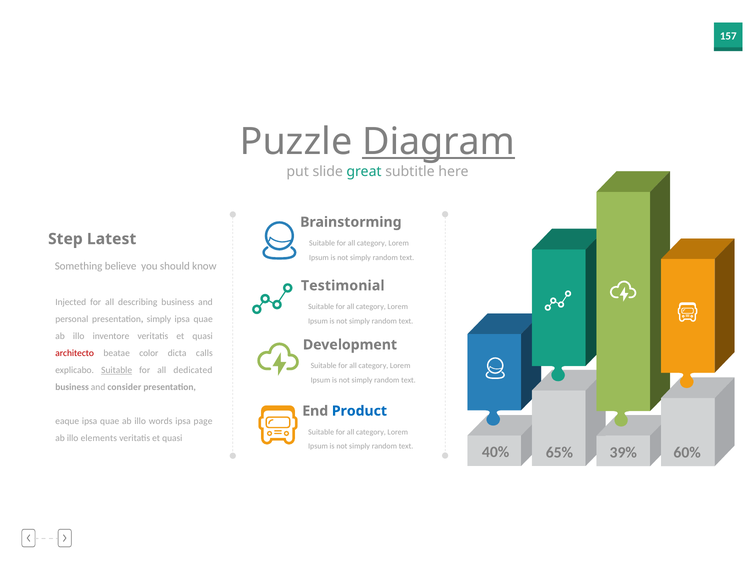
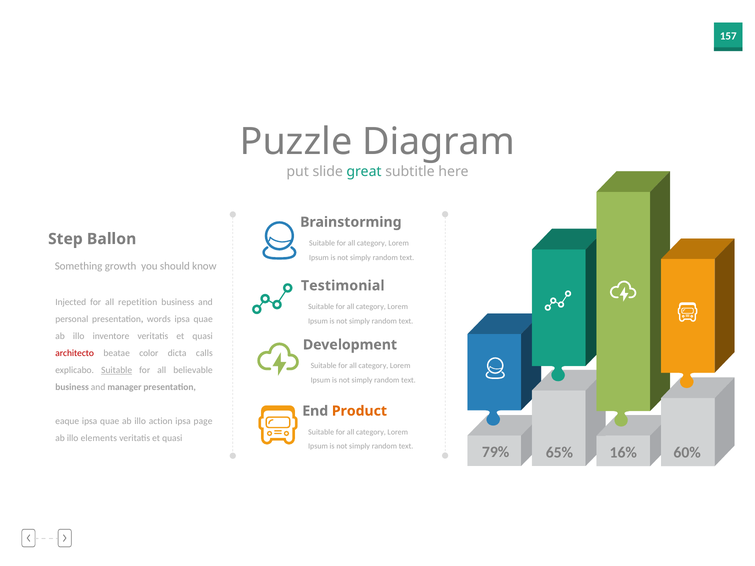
Diagram underline: present -> none
Latest: Latest -> Ballon
believe: believe -> growth
describing: describing -> repetition
presentation simply: simply -> words
dedicated: dedicated -> believable
consider: consider -> manager
Product colour: blue -> orange
words: words -> action
40%: 40% -> 79%
39%: 39% -> 16%
